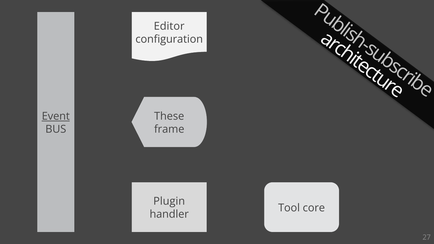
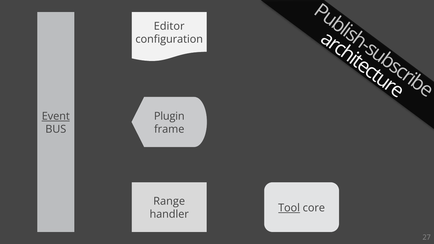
These: These -> Plugin
Plugin: Plugin -> Range
Tool underline: none -> present
